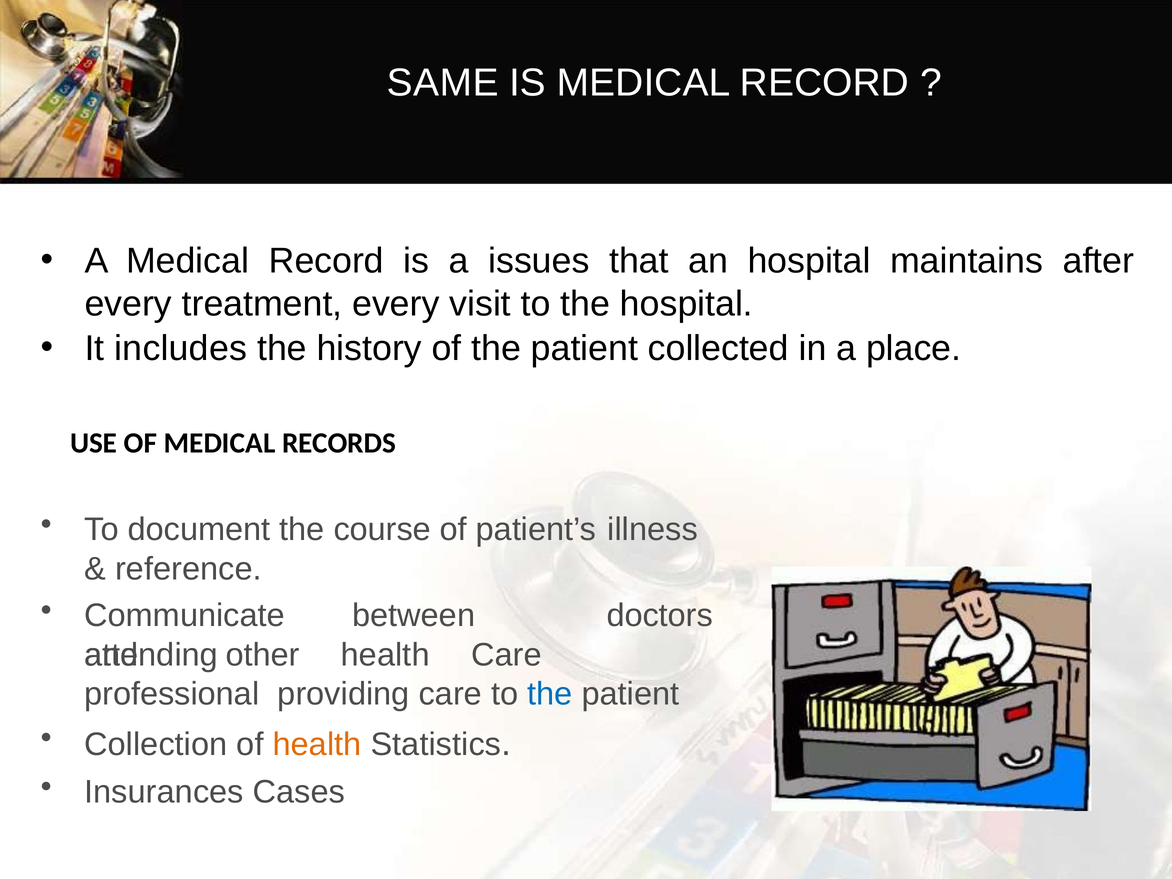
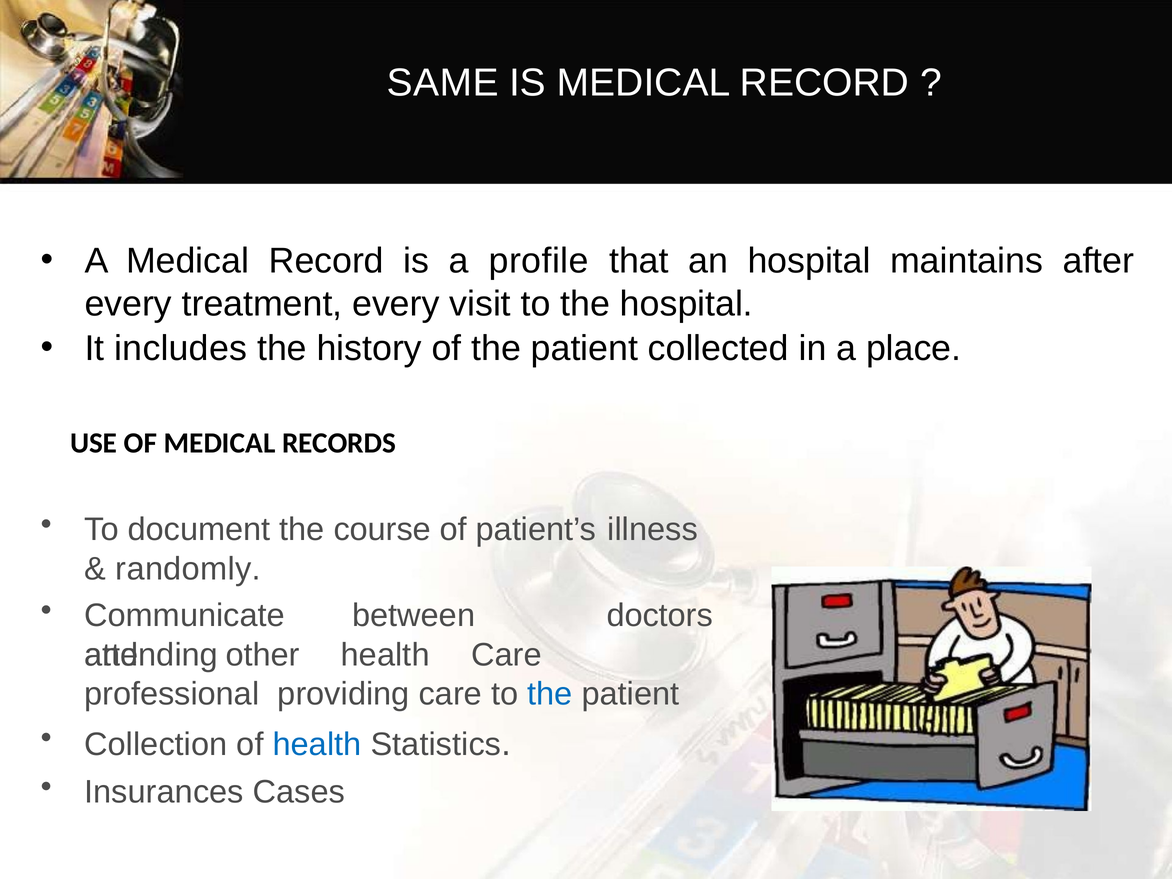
issues: issues -> profile
reference: reference -> randomly
health at (317, 745) colour: orange -> blue
